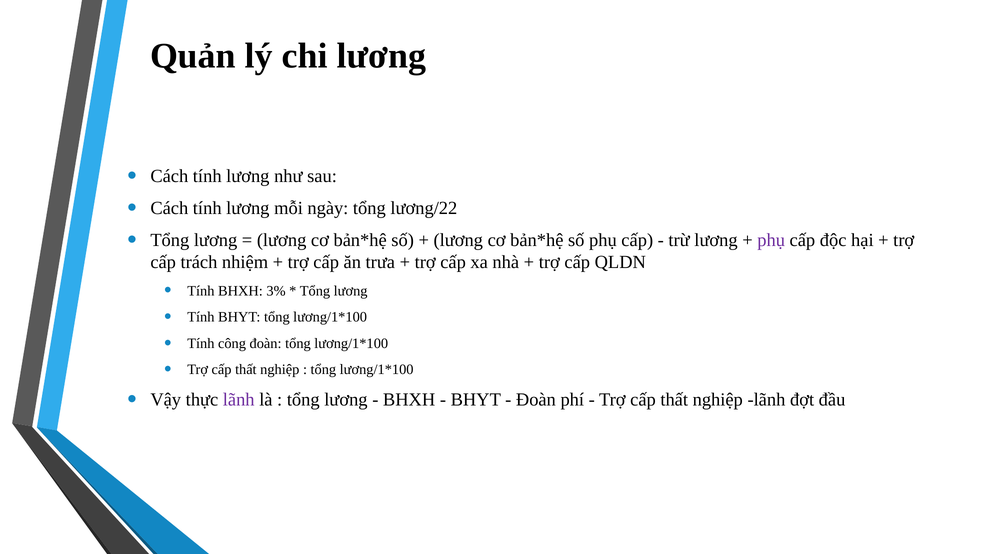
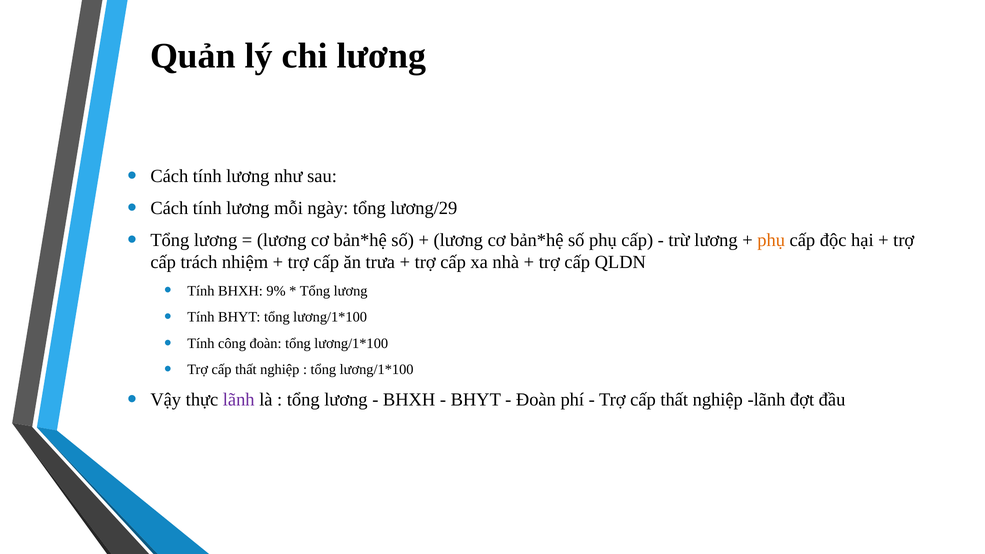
lương/22: lương/22 -> lương/29
phụ at (771, 240) colour: purple -> orange
3%: 3% -> 9%
